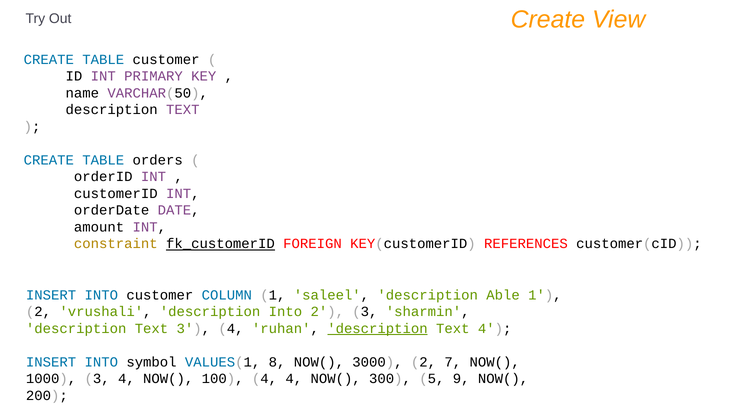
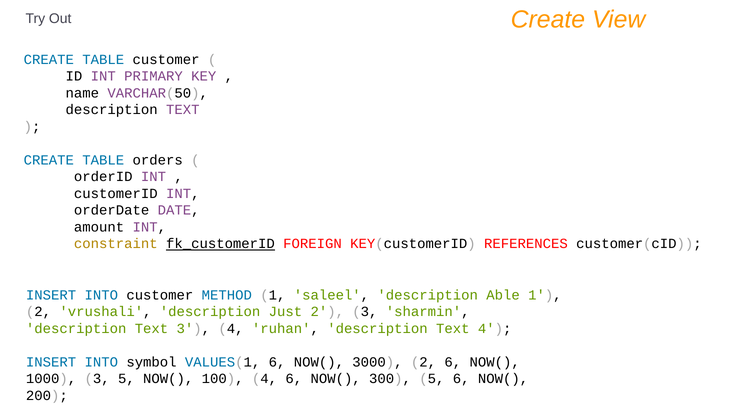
COLUMN: COLUMN -> METHOD
description Into: Into -> Just
description at (377, 328) underline: present -> none
VALUES(1 8: 8 -> 6
2 7: 7 -> 6
1000 3 4: 4 -> 5
4 4: 4 -> 6
5 9: 9 -> 6
